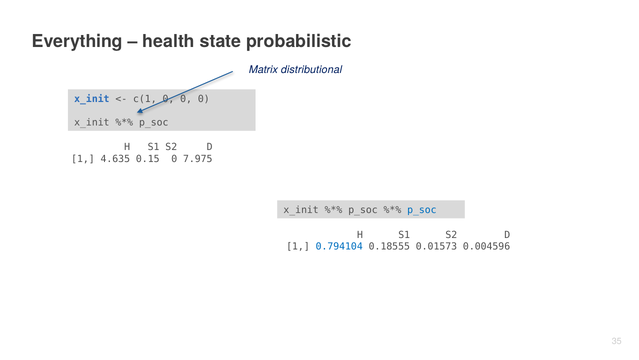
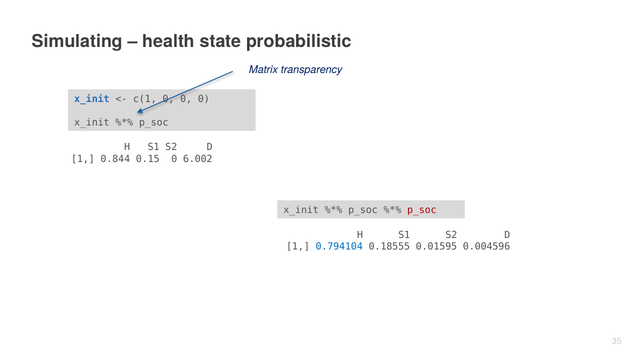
Everything: Everything -> Simulating
distributional: distributional -> transparency
4.635: 4.635 -> 0.844
7.975: 7.975 -> 6.002
p_soc at (422, 210) colour: blue -> red
0.01573: 0.01573 -> 0.01595
